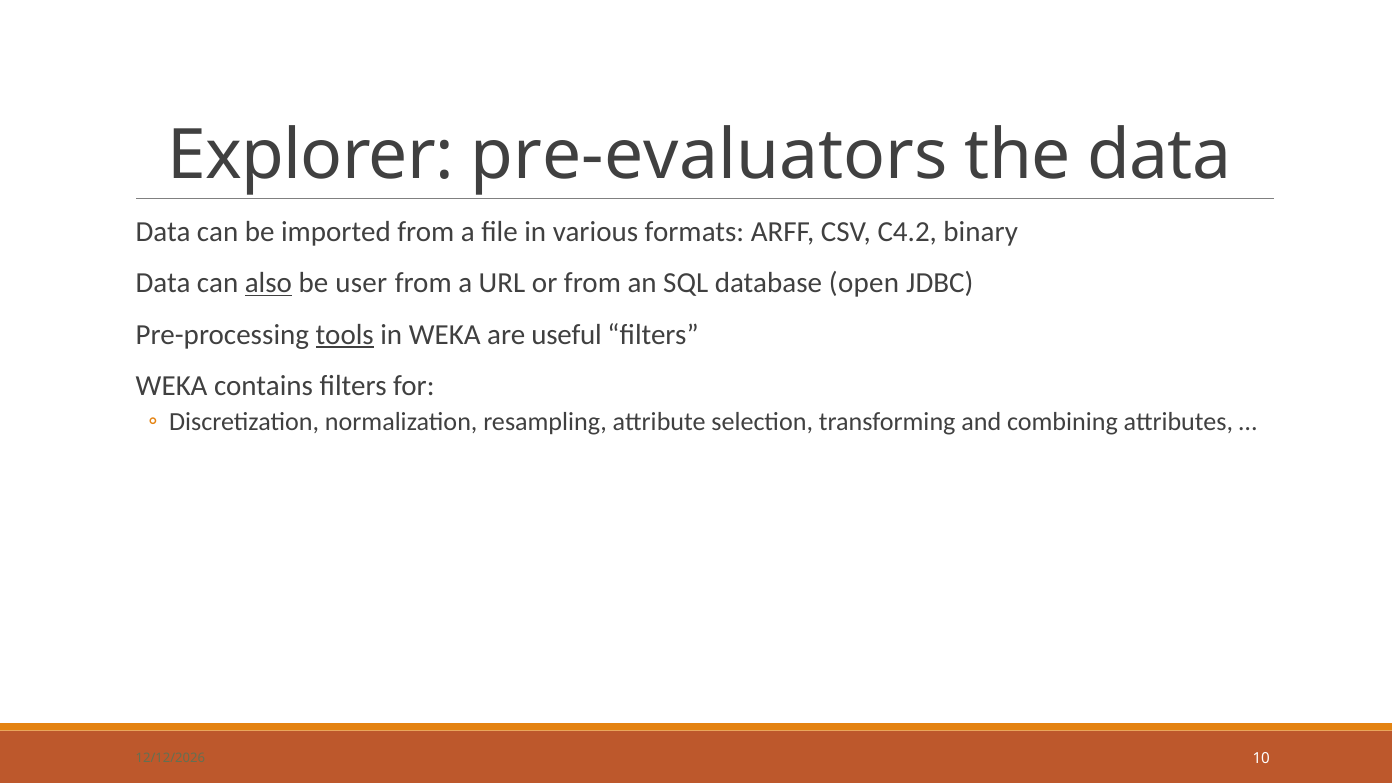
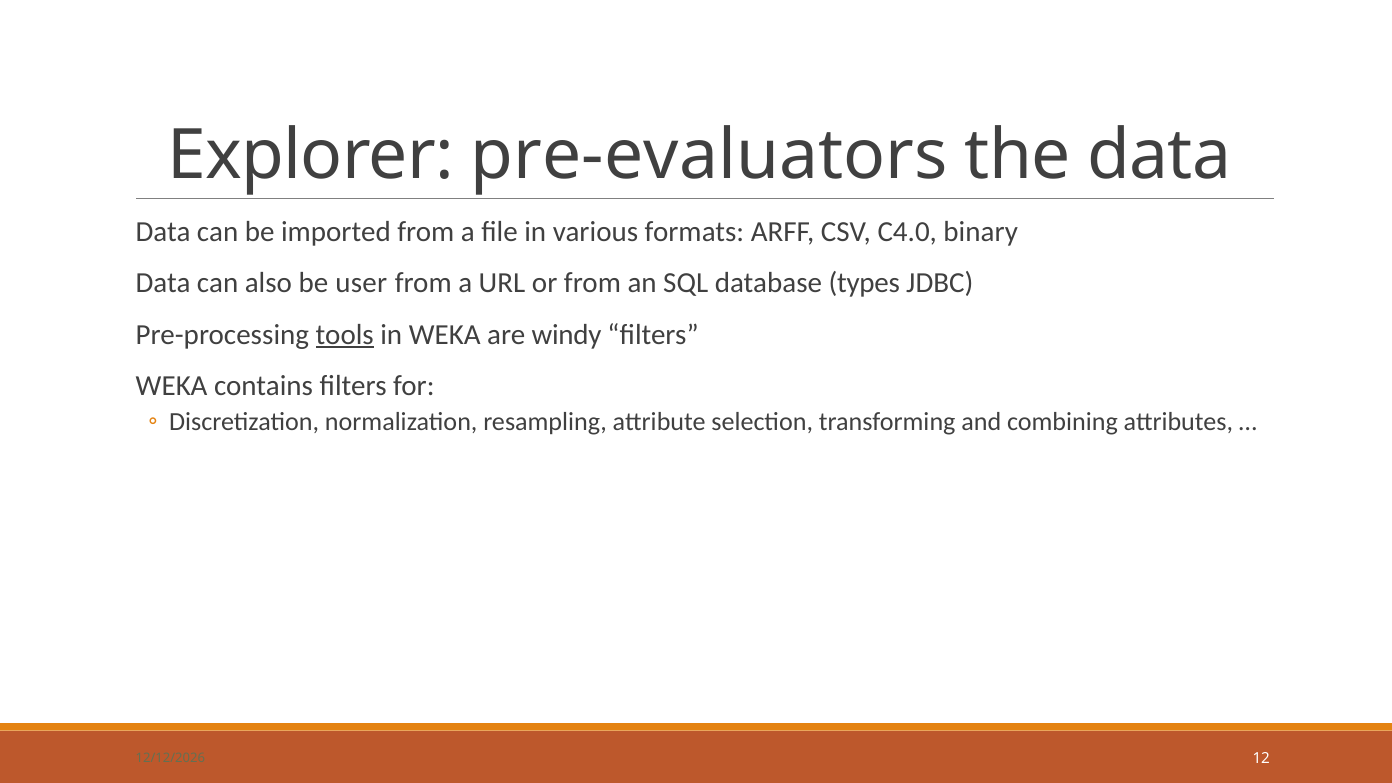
C4.2: C4.2 -> C4.0
also underline: present -> none
open: open -> types
useful: useful -> windy
10: 10 -> 12
